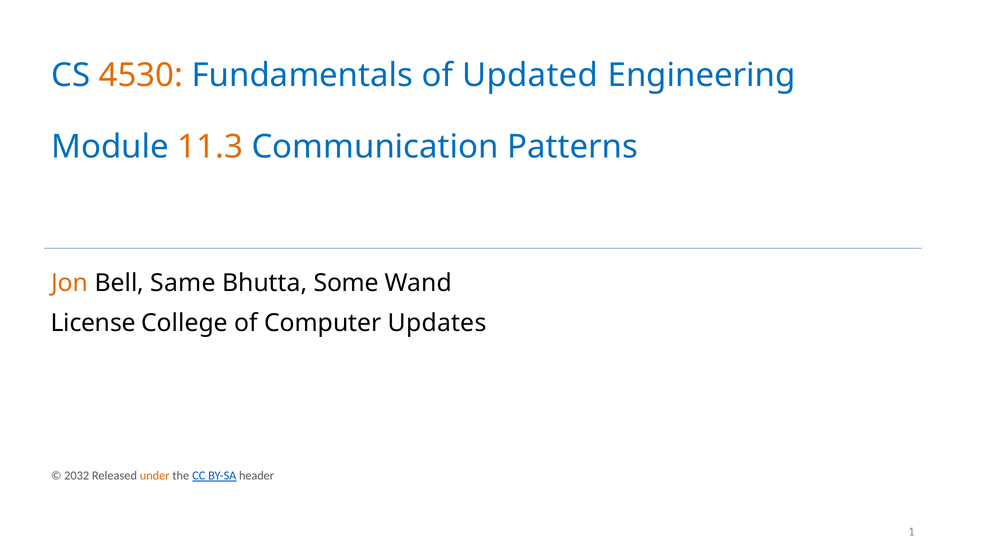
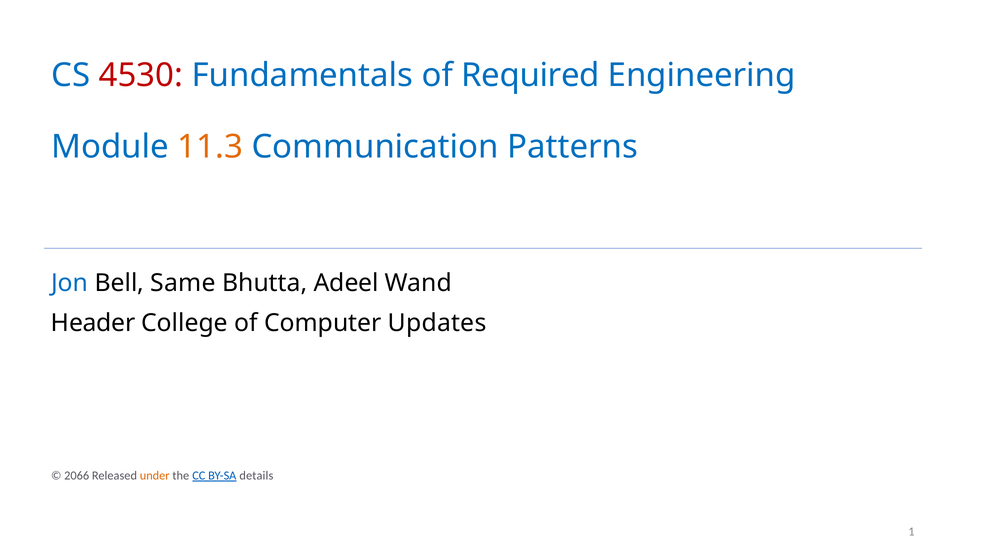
4530 colour: orange -> red
Updated: Updated -> Required
Jon colour: orange -> blue
Some: Some -> Adeel
License: License -> Header
2032: 2032 -> 2066
header: header -> details
